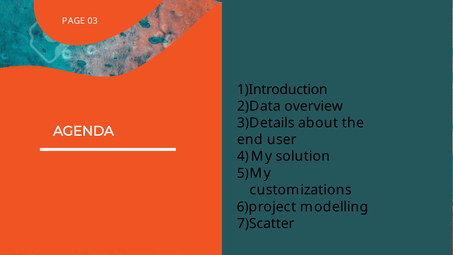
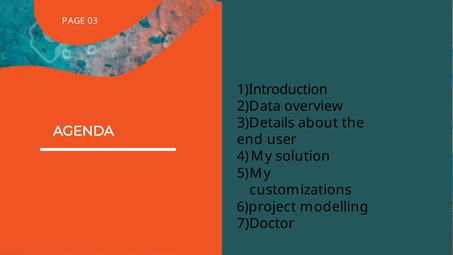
7)Scatter: 7)Scatter -> 7)Doctor
